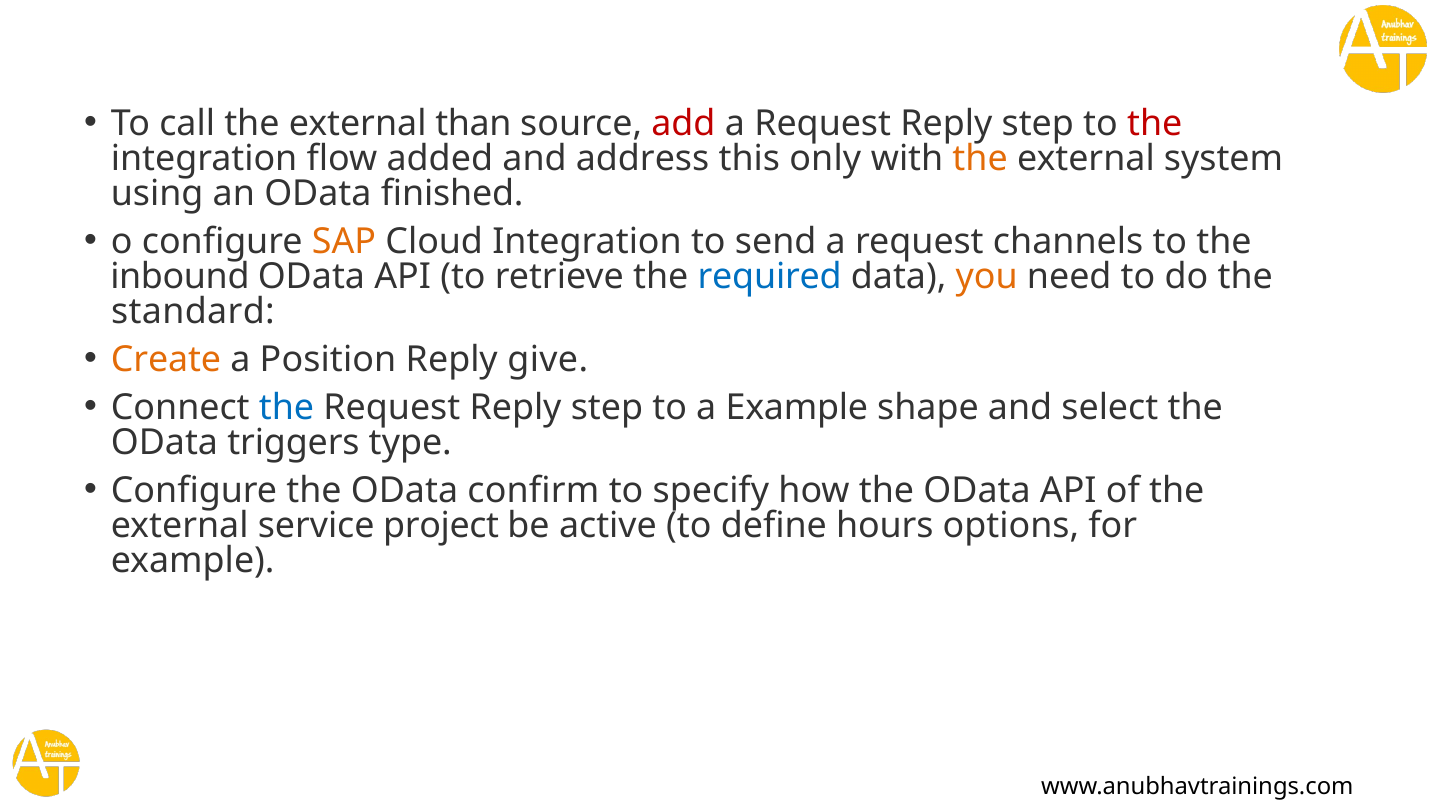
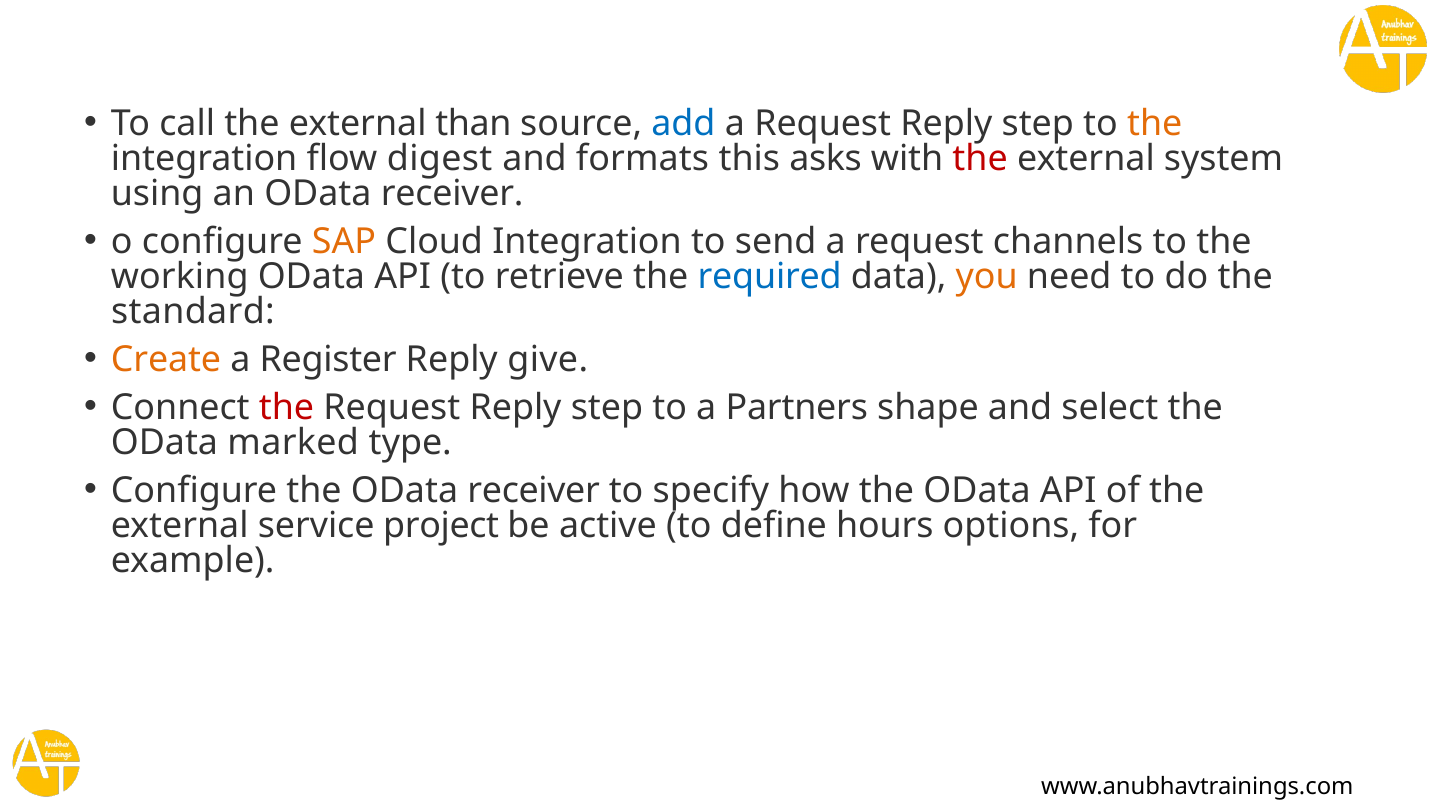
add colour: red -> blue
the at (1155, 124) colour: red -> orange
added: added -> digest
address: address -> formats
only: only -> asks
the at (980, 159) colour: orange -> red
an OData finished: finished -> receiver
inbound: inbound -> working
Position: Position -> Register
the at (287, 408) colour: blue -> red
a Example: Example -> Partners
triggers: triggers -> marked
the OData confirm: confirm -> receiver
